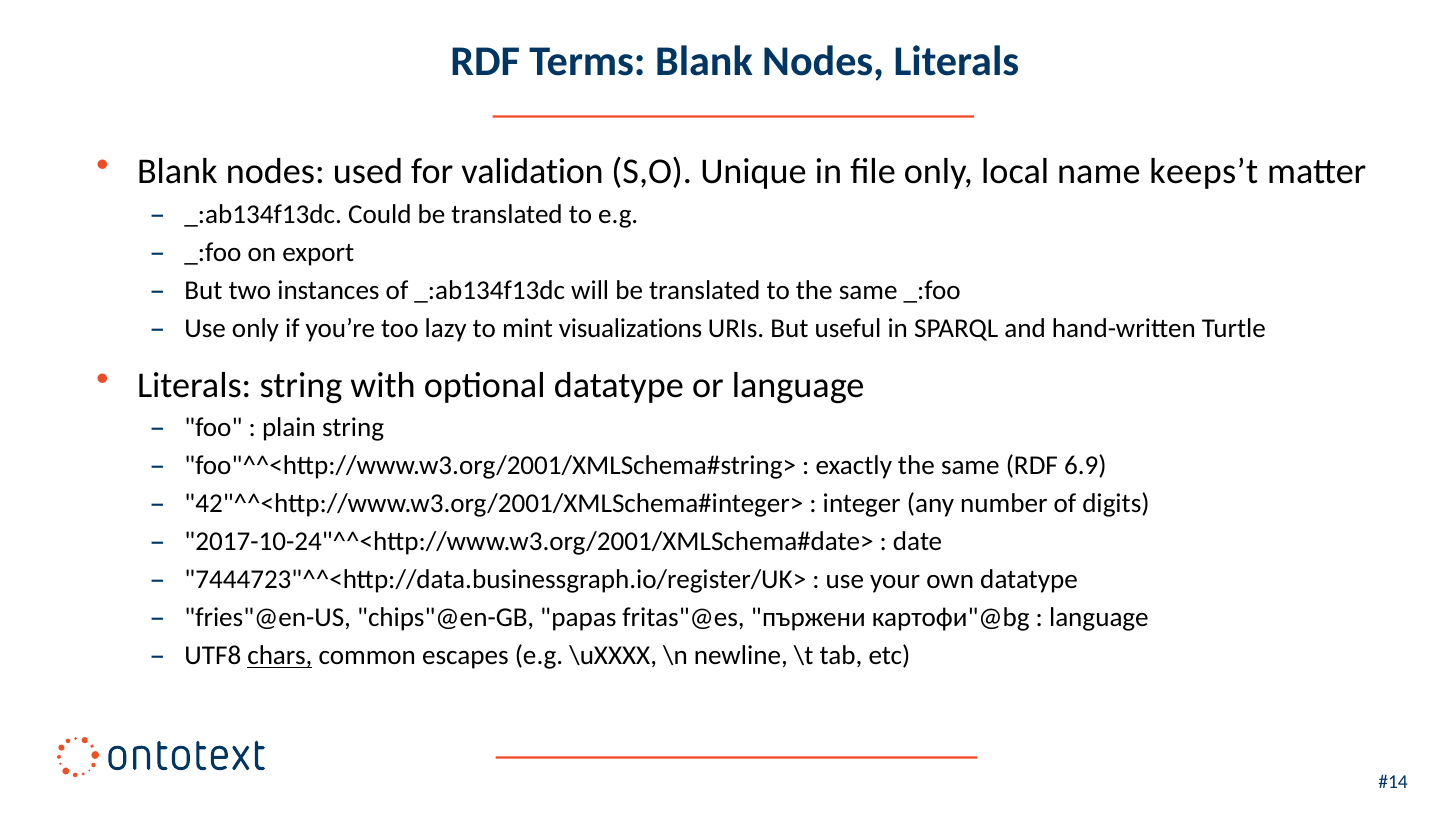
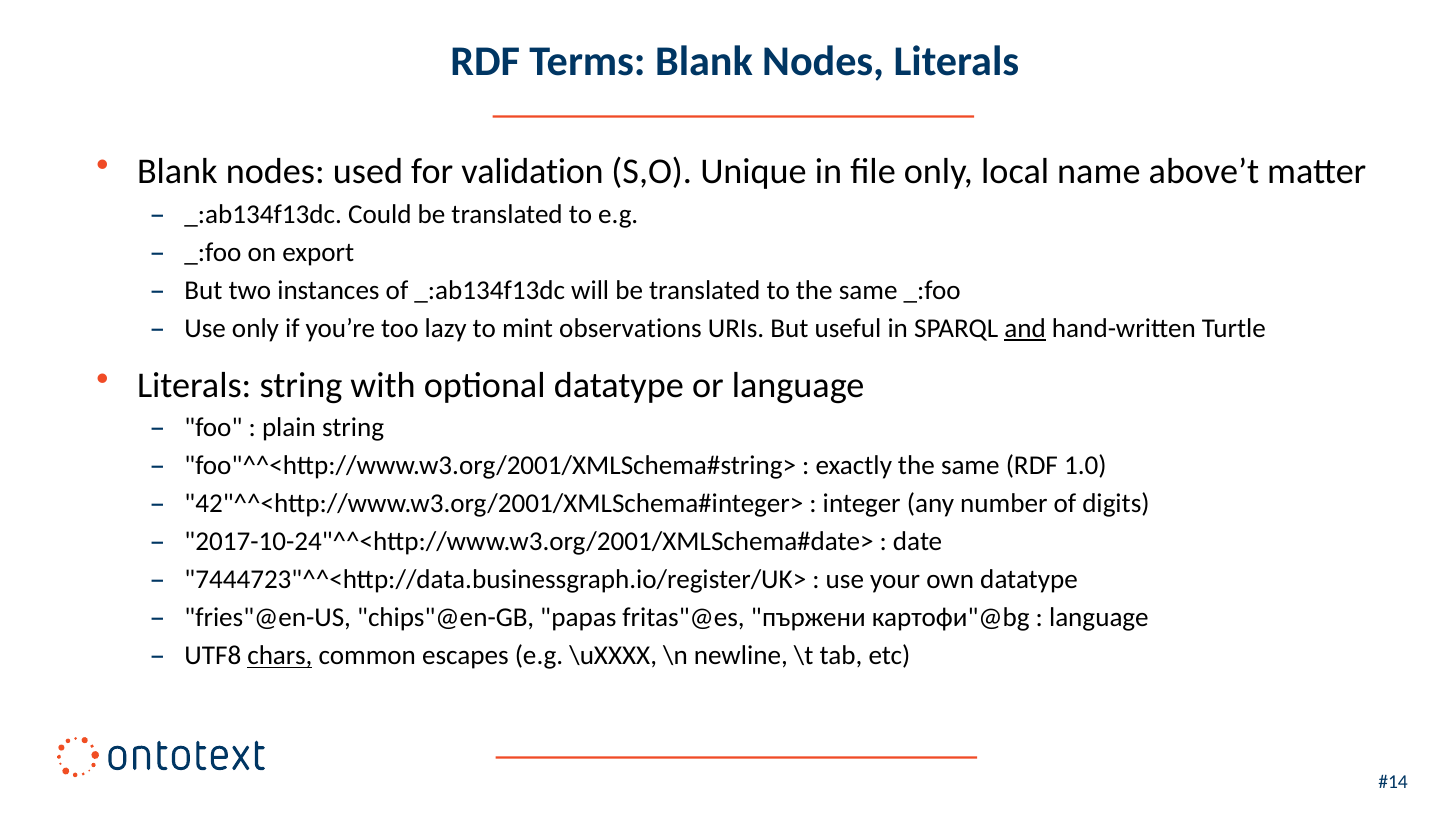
keeps’t: keeps’t -> above’t
visualizations: visualizations -> observations
and underline: none -> present
6.9: 6.9 -> 1.0
